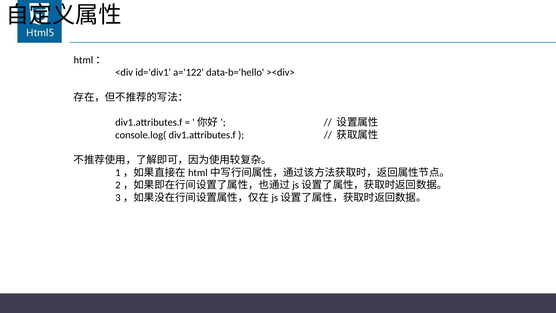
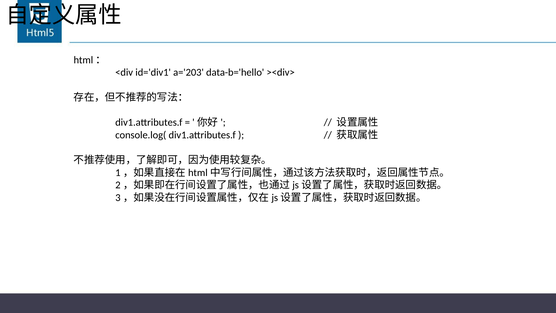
a='122: a='122 -> a='203
